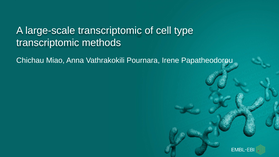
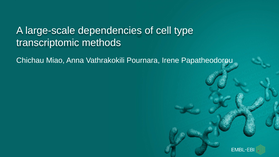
large-scale transcriptomic: transcriptomic -> dependencies
